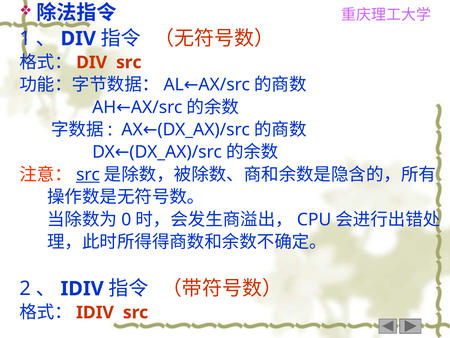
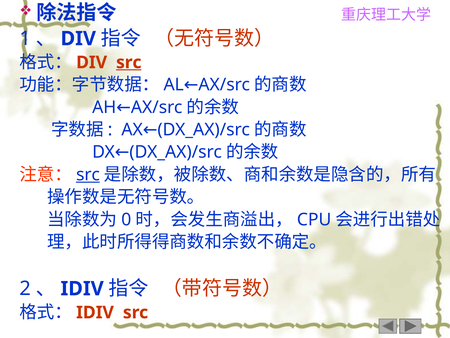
src at (129, 62) underline: none -> present
